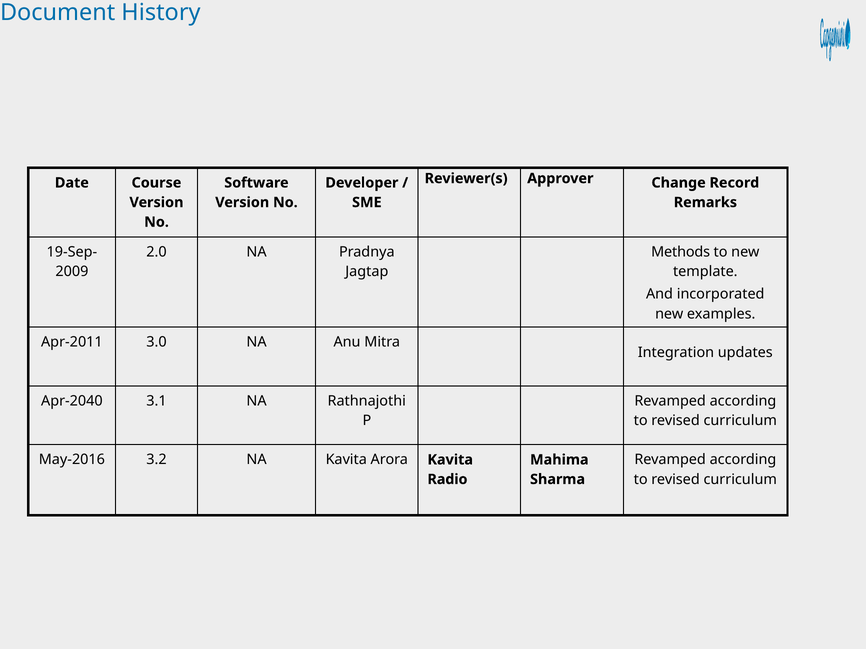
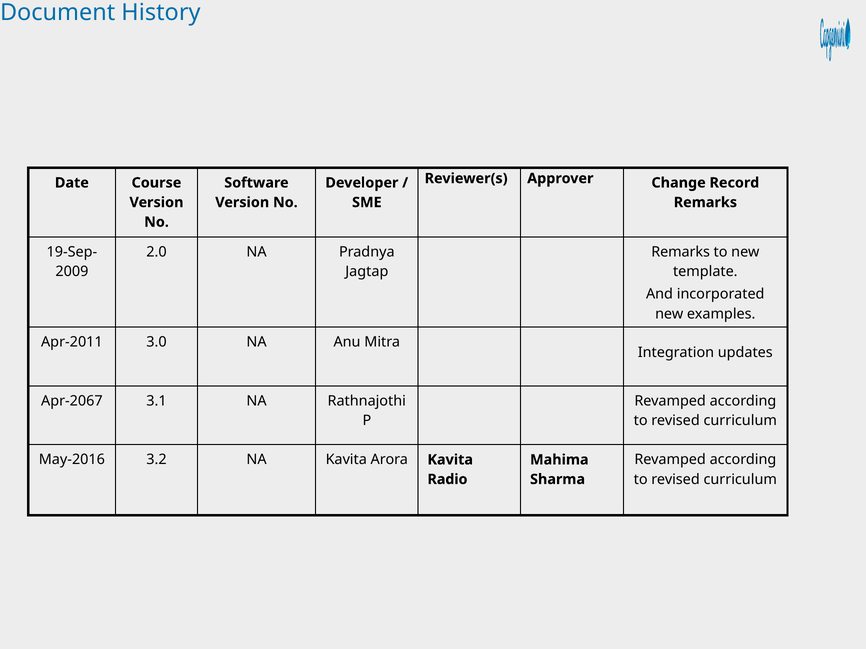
Methods at (681, 252): Methods -> Remarks
Apr-2040: Apr-2040 -> Apr-2067
